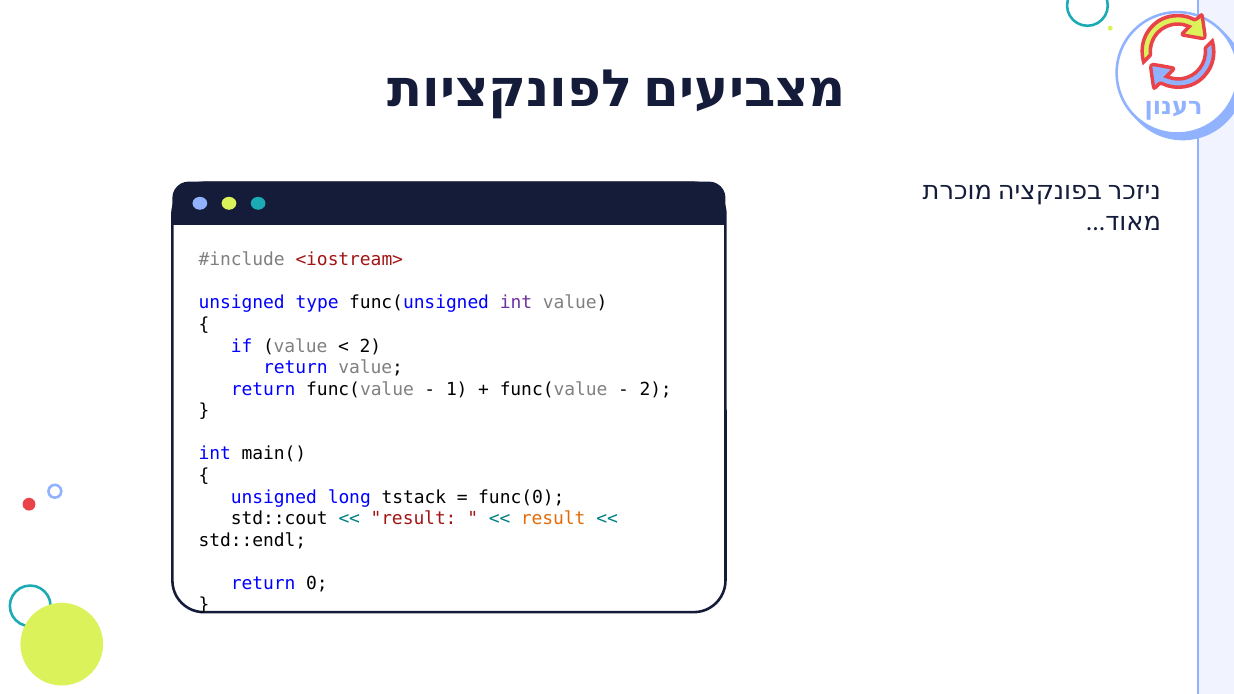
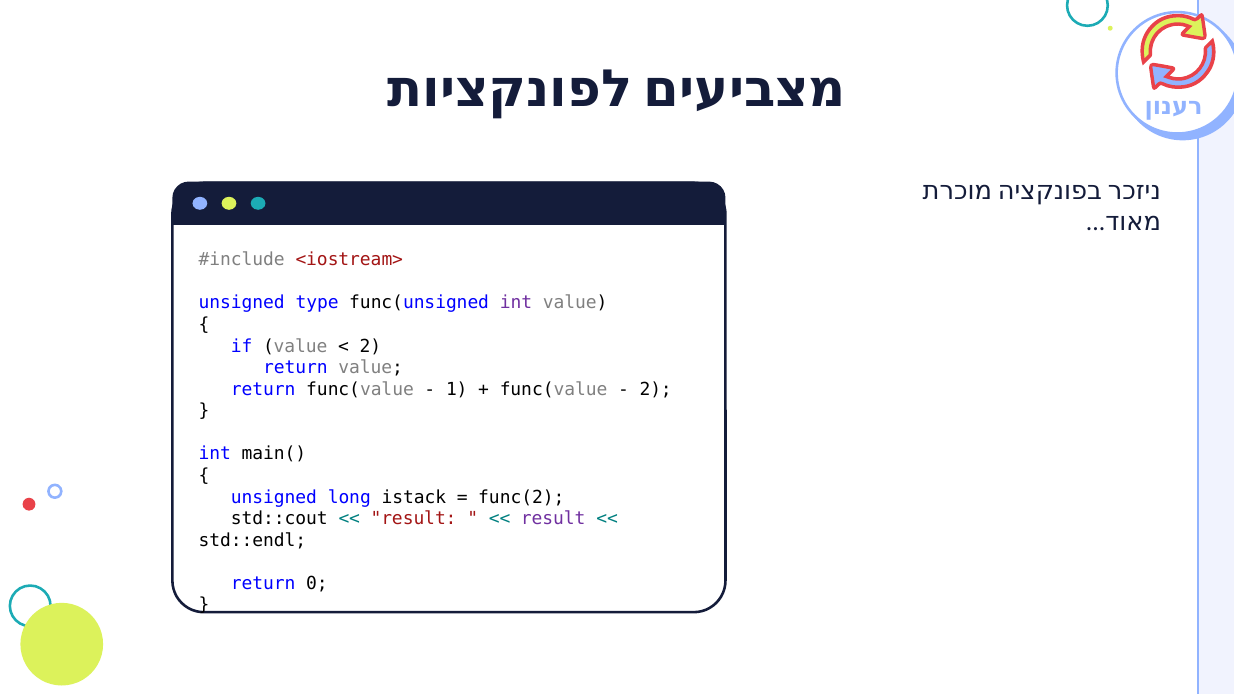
tstack: tstack -> istack
func(0: func(0 -> func(2
result at (553, 519) colour: orange -> purple
